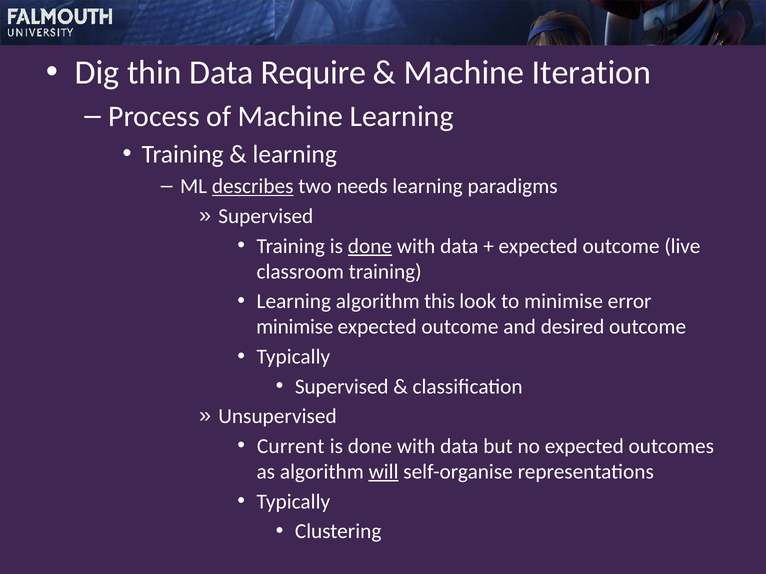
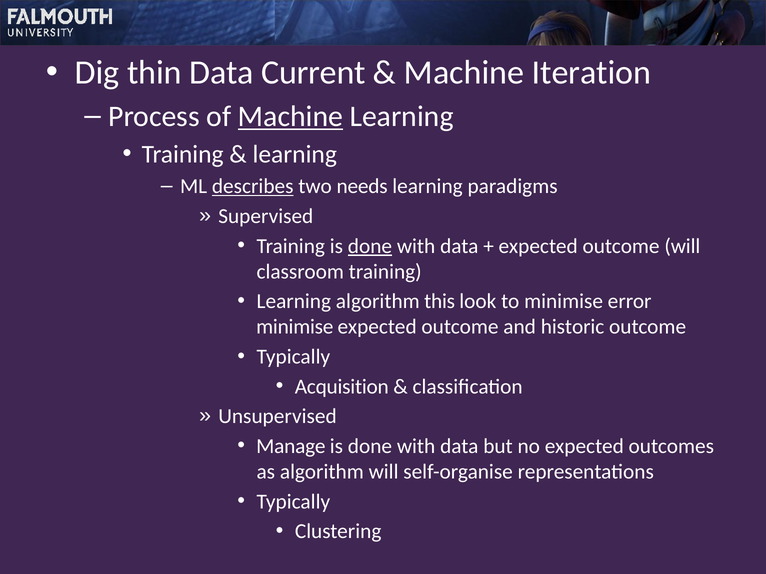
Require: Require -> Current
Machine at (290, 117) underline: none -> present
outcome live: live -> will
desired: desired -> historic
Supervised at (342, 387): Supervised -> Acquisition
Current: Current -> Manage
will at (384, 472) underline: present -> none
